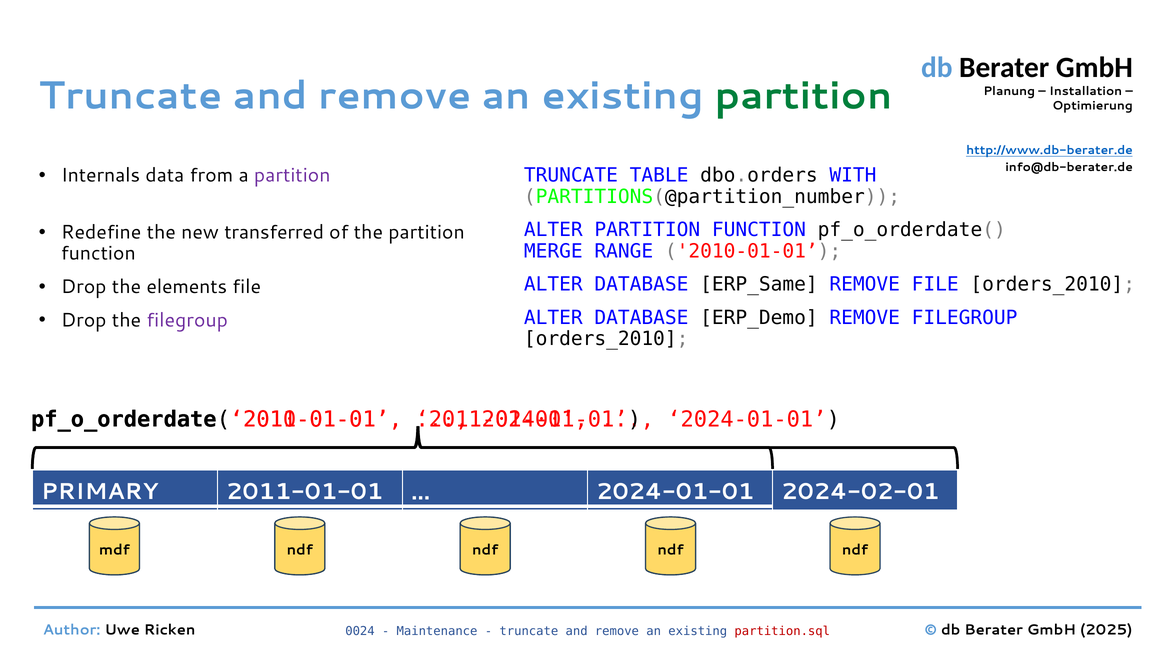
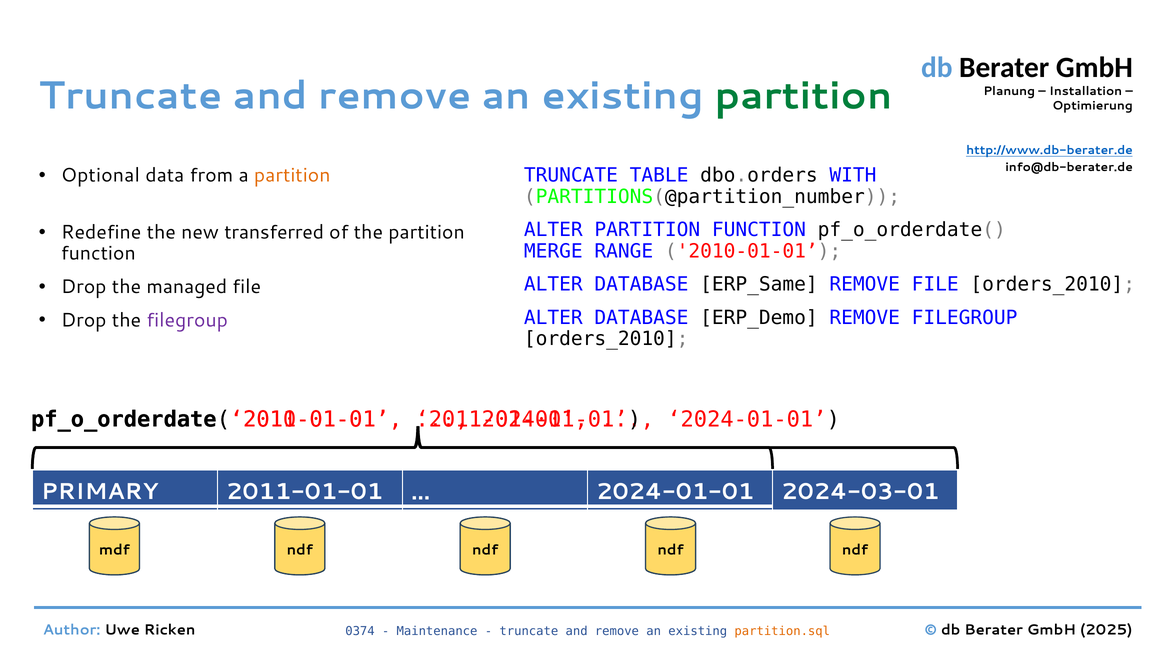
Internals: Internals -> Optional
partition at (292, 176) colour: purple -> orange
elements: elements -> managed
2024-02-01: 2024-02-01 -> 2024-03-01
0024: 0024 -> 0374
partition.sql colour: red -> orange
